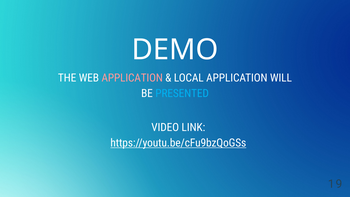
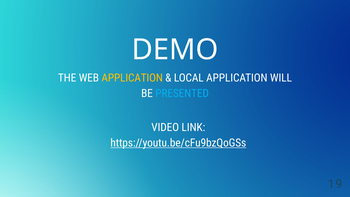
APPLICATION at (132, 78) colour: pink -> yellow
